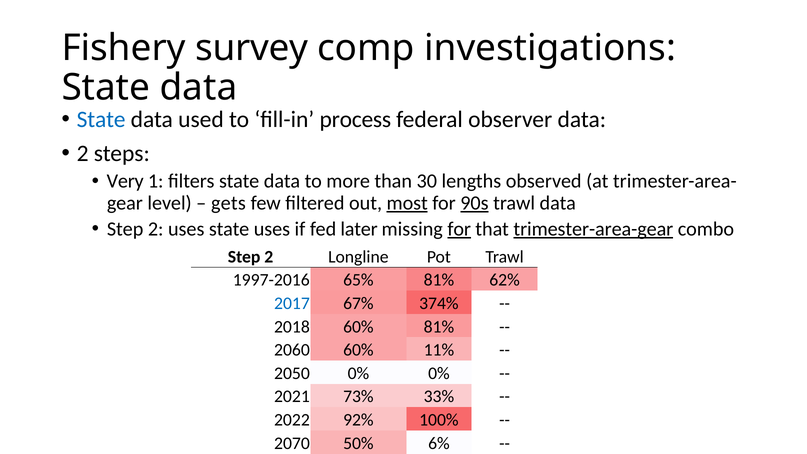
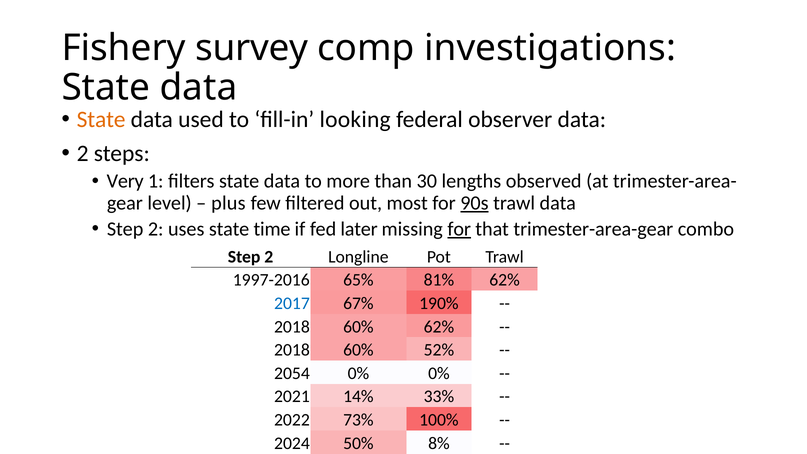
State at (101, 120) colour: blue -> orange
process: process -> looking
gets: gets -> plus
most underline: present -> none
state uses: uses -> time
trimester-area-gear underline: present -> none
374%: 374% -> 190%
60% 81%: 81% -> 62%
2060 at (292, 350): 2060 -> 2018
11%: 11% -> 52%
2050: 2050 -> 2054
73%: 73% -> 14%
92%: 92% -> 73%
2070: 2070 -> 2024
6%: 6% -> 8%
